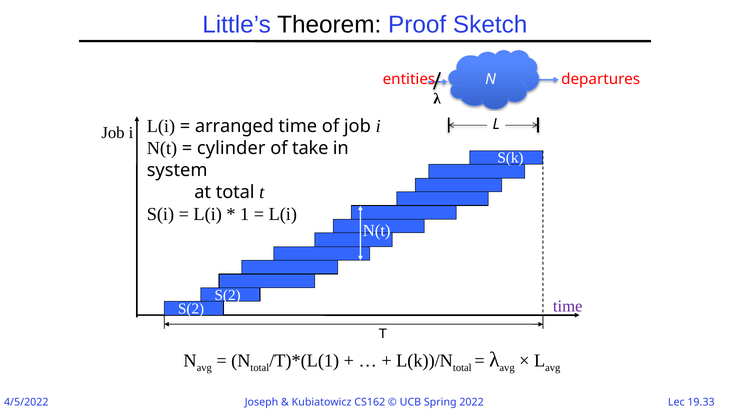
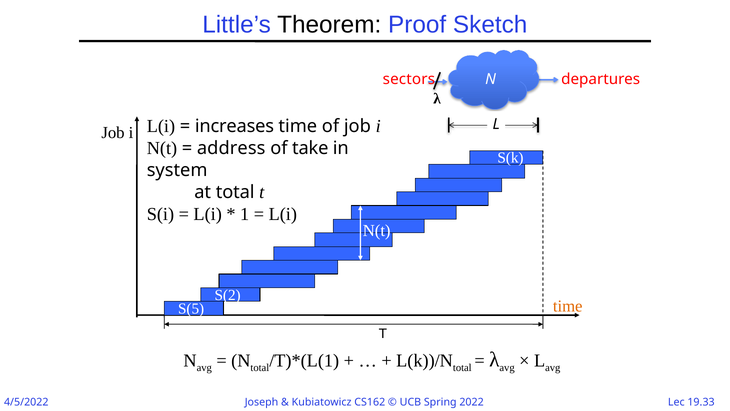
entities: entities -> sectors
arranged: arranged -> increases
cylinder: cylinder -> address
time at (568, 306) colour: purple -> orange
S(2 at (191, 308): S(2 -> S(5
